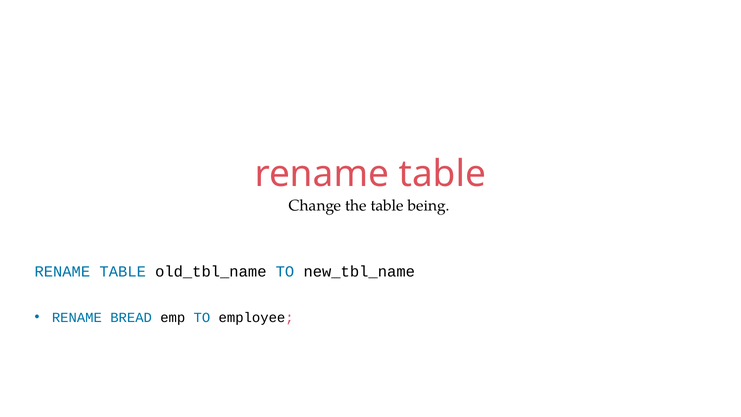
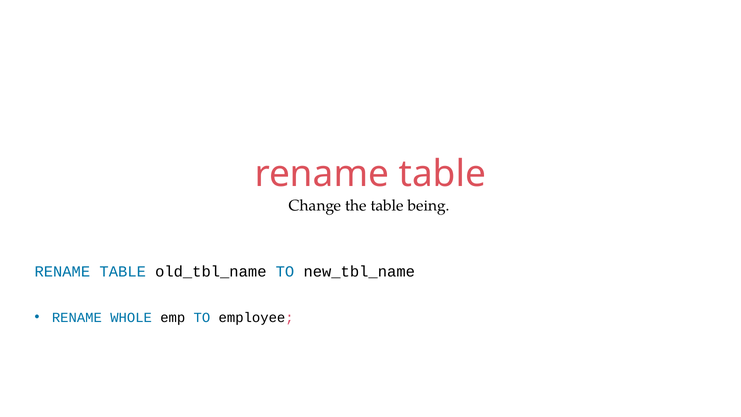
BREAD: BREAD -> WHOLE
